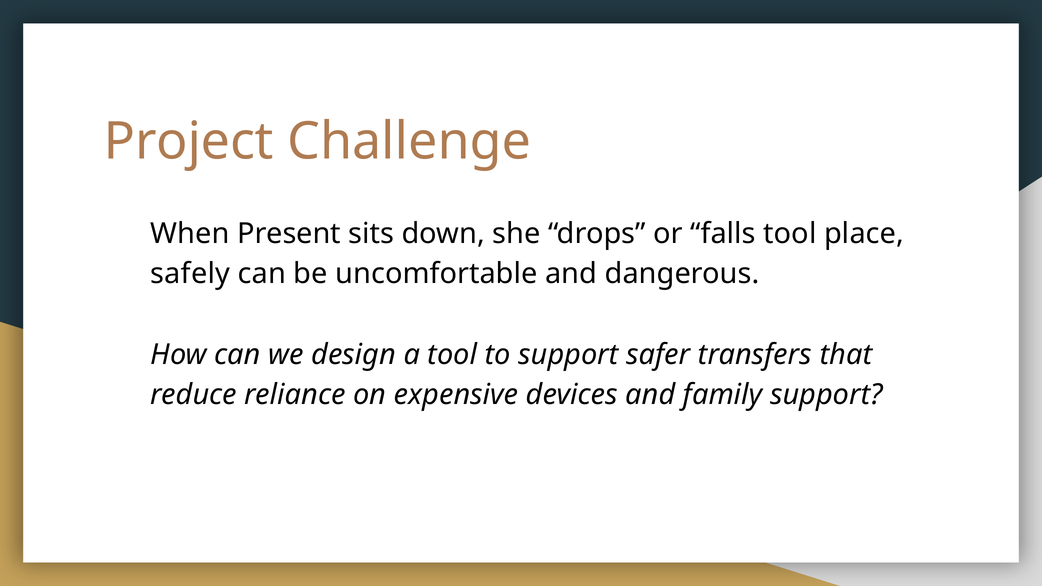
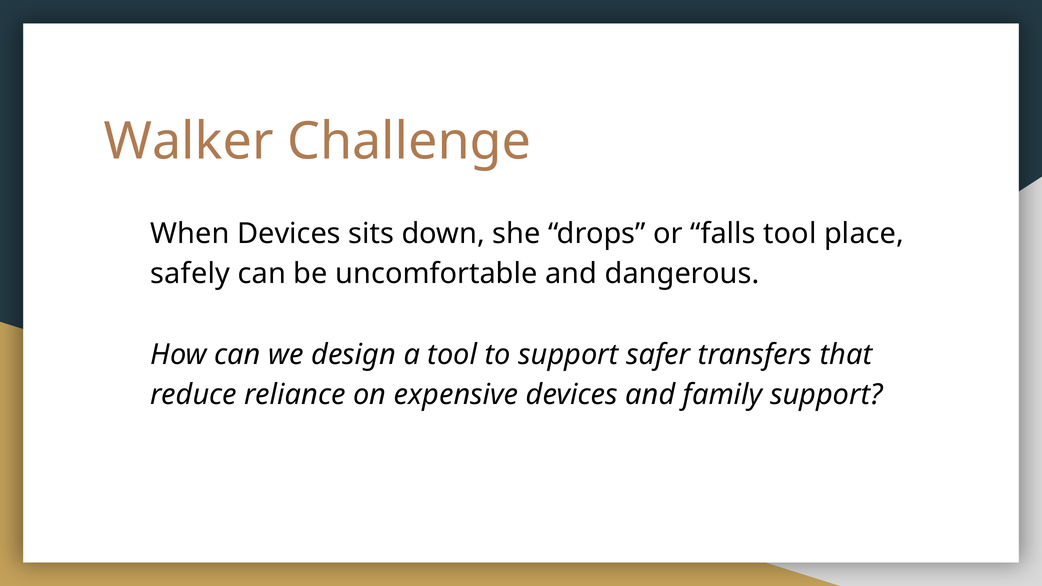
Project: Project -> Walker
When Present: Present -> Devices
